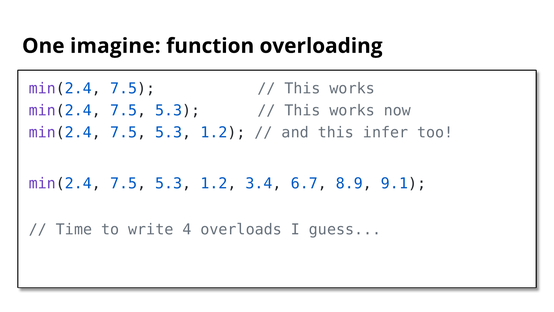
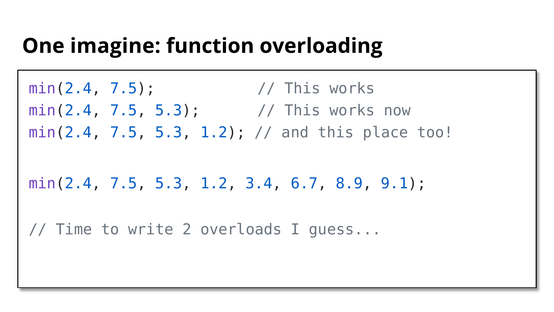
infer: infer -> place
4: 4 -> 2
